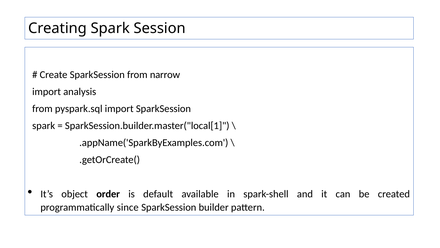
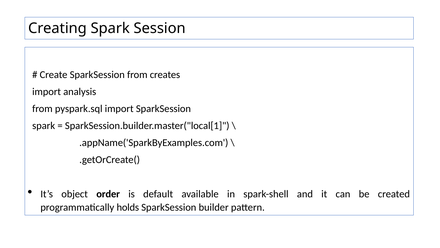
narrow: narrow -> creates
since: since -> holds
